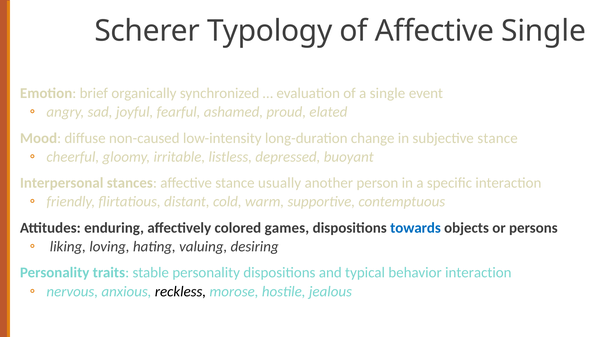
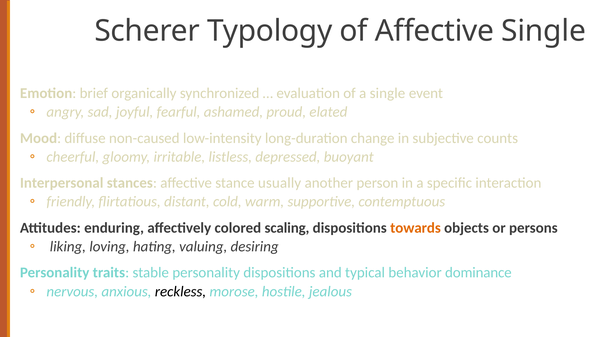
subjective stance: stance -> counts
games: games -> scaling
towards colour: blue -> orange
behavior interaction: interaction -> dominance
